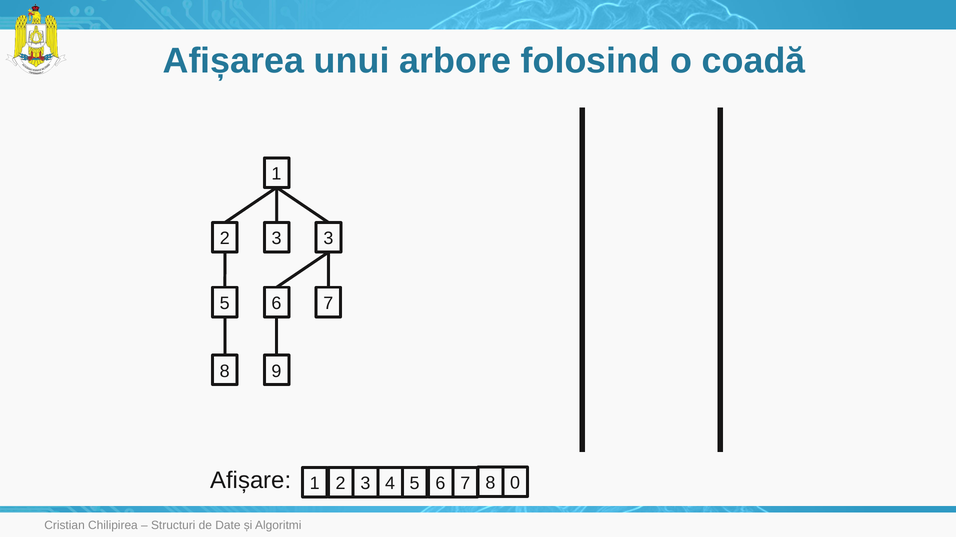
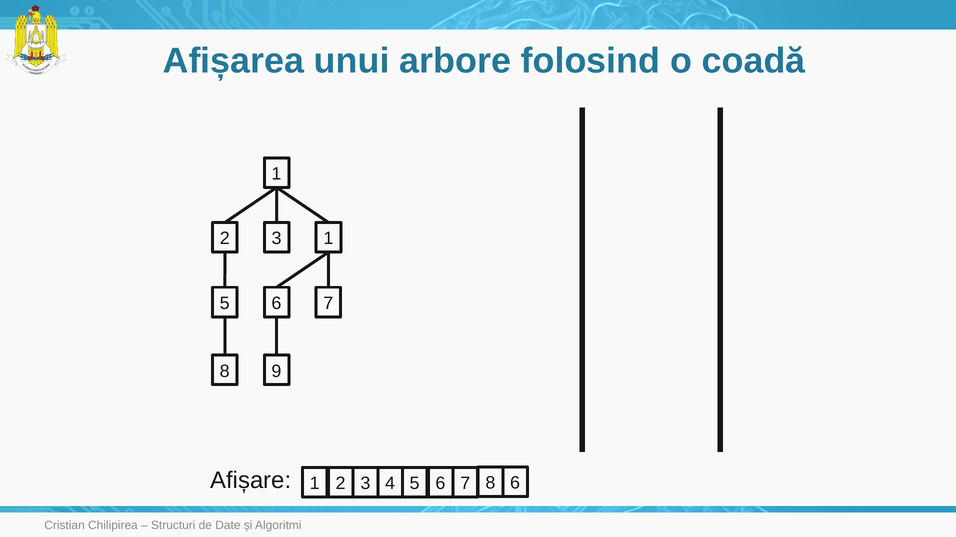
3 3: 3 -> 1
8 0: 0 -> 6
